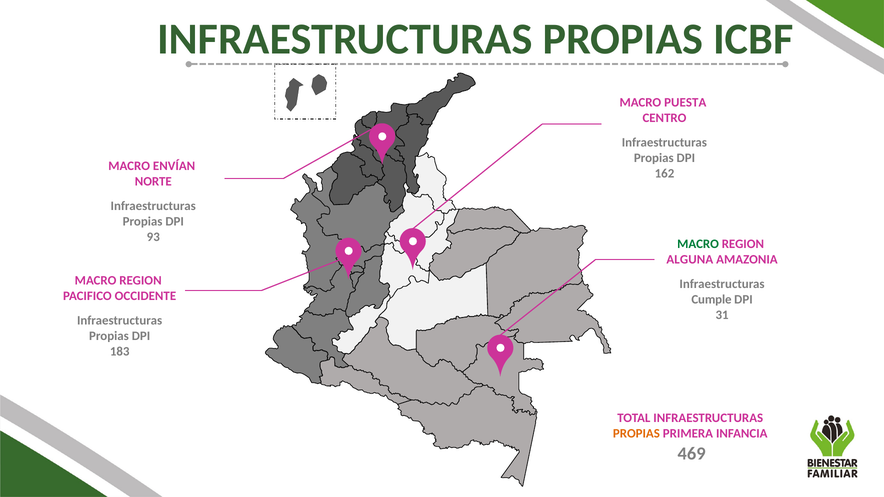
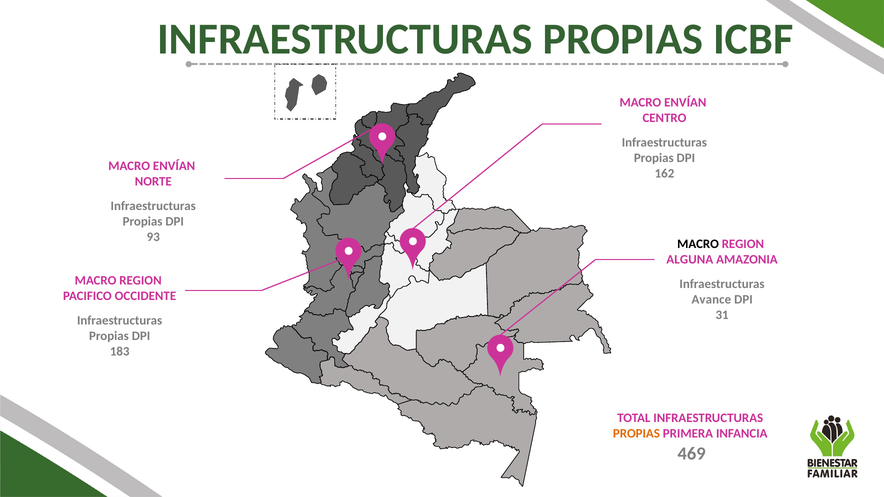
PUESTA at (685, 103): PUESTA -> ENVÍAN
MACRO at (698, 244) colour: green -> black
Cumple: Cumple -> Avance
